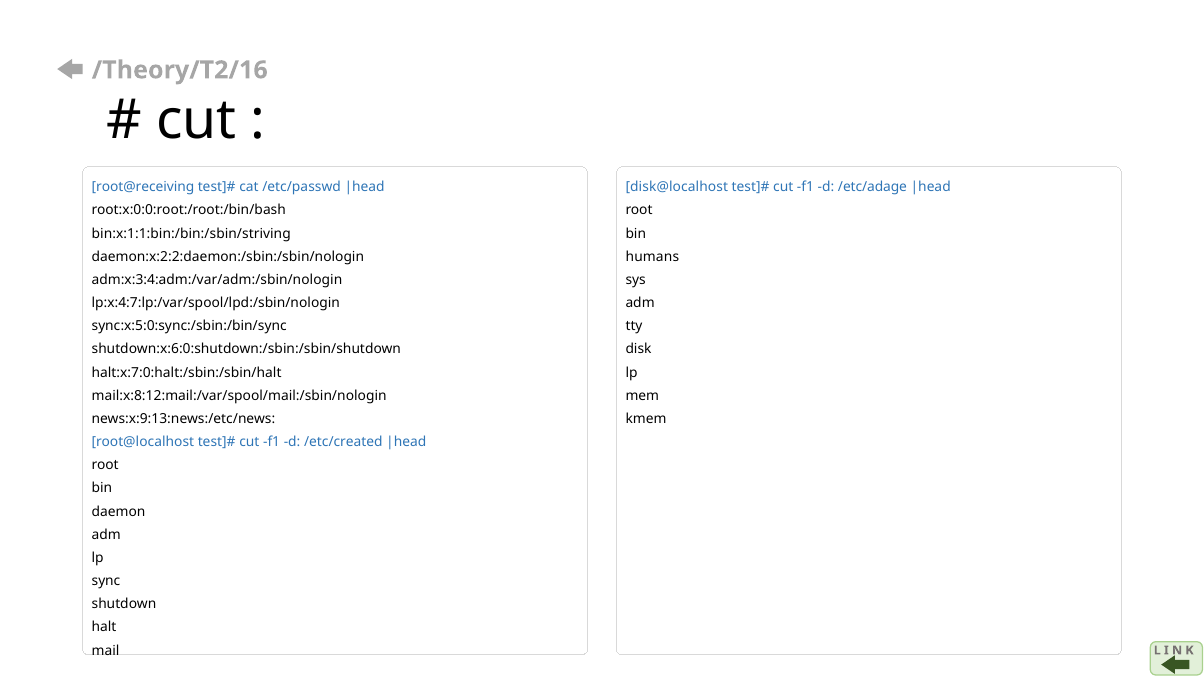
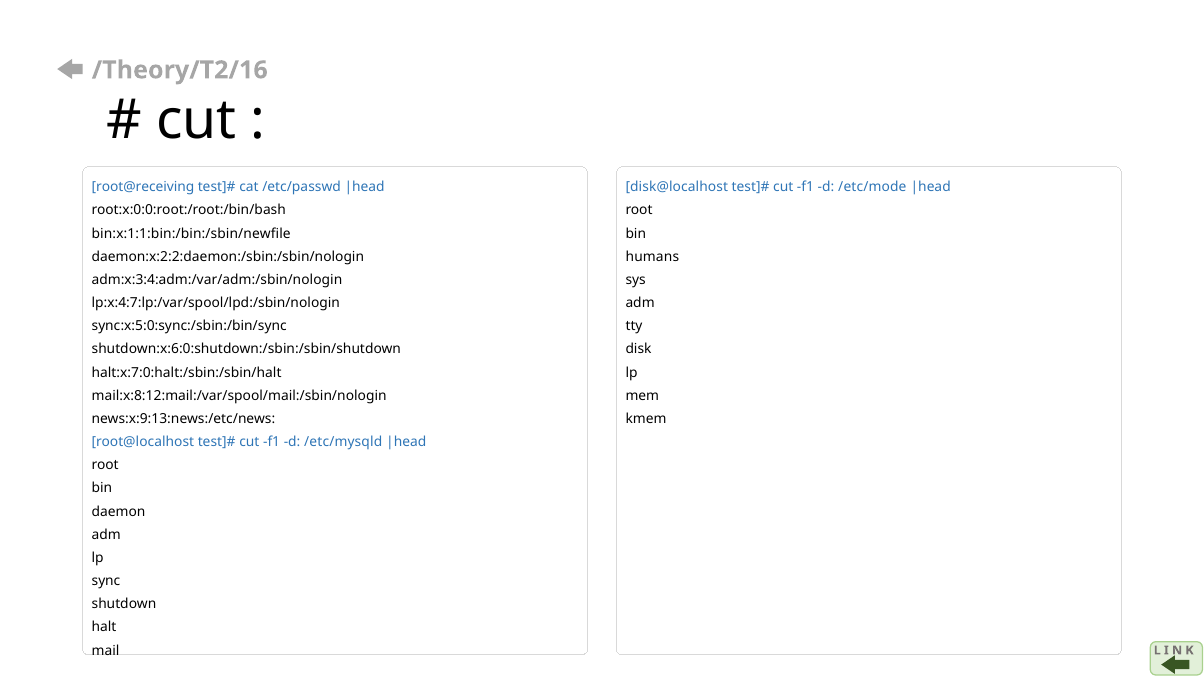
/etc/adage: /etc/adage -> /etc/mode
bin:x:1:1:bin:/bin:/sbin/striving: bin:x:1:1:bin:/bin:/sbin/striving -> bin:x:1:1:bin:/bin:/sbin/newfile
/etc/created: /etc/created -> /etc/mysqld
